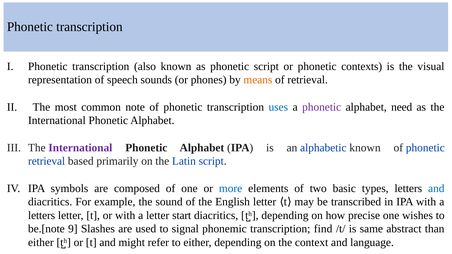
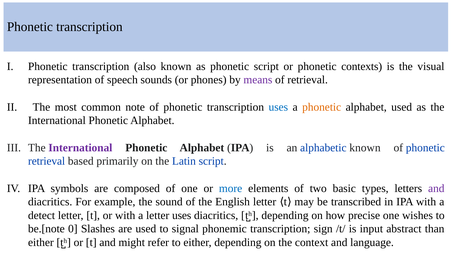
means colour: orange -> purple
phonetic at (322, 107) colour: purple -> orange
alphabet need: need -> used
and at (436, 188) colour: blue -> purple
letters at (42, 216): letters -> detect
letter start: start -> uses
9: 9 -> 0
find: find -> sign
same: same -> input
